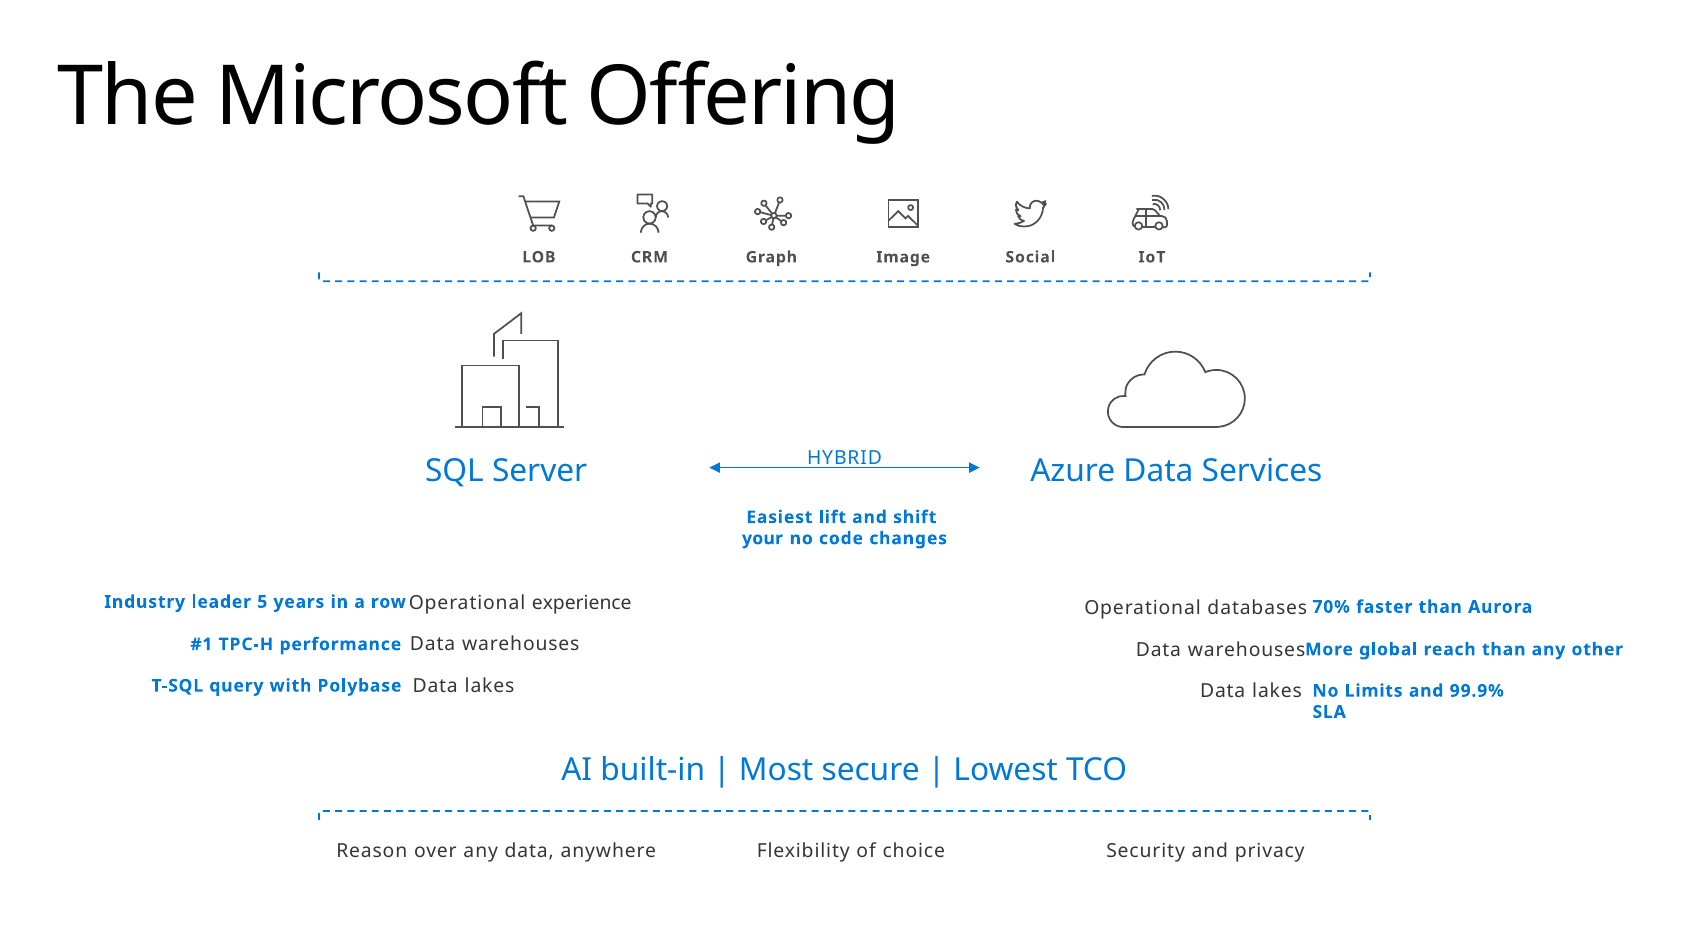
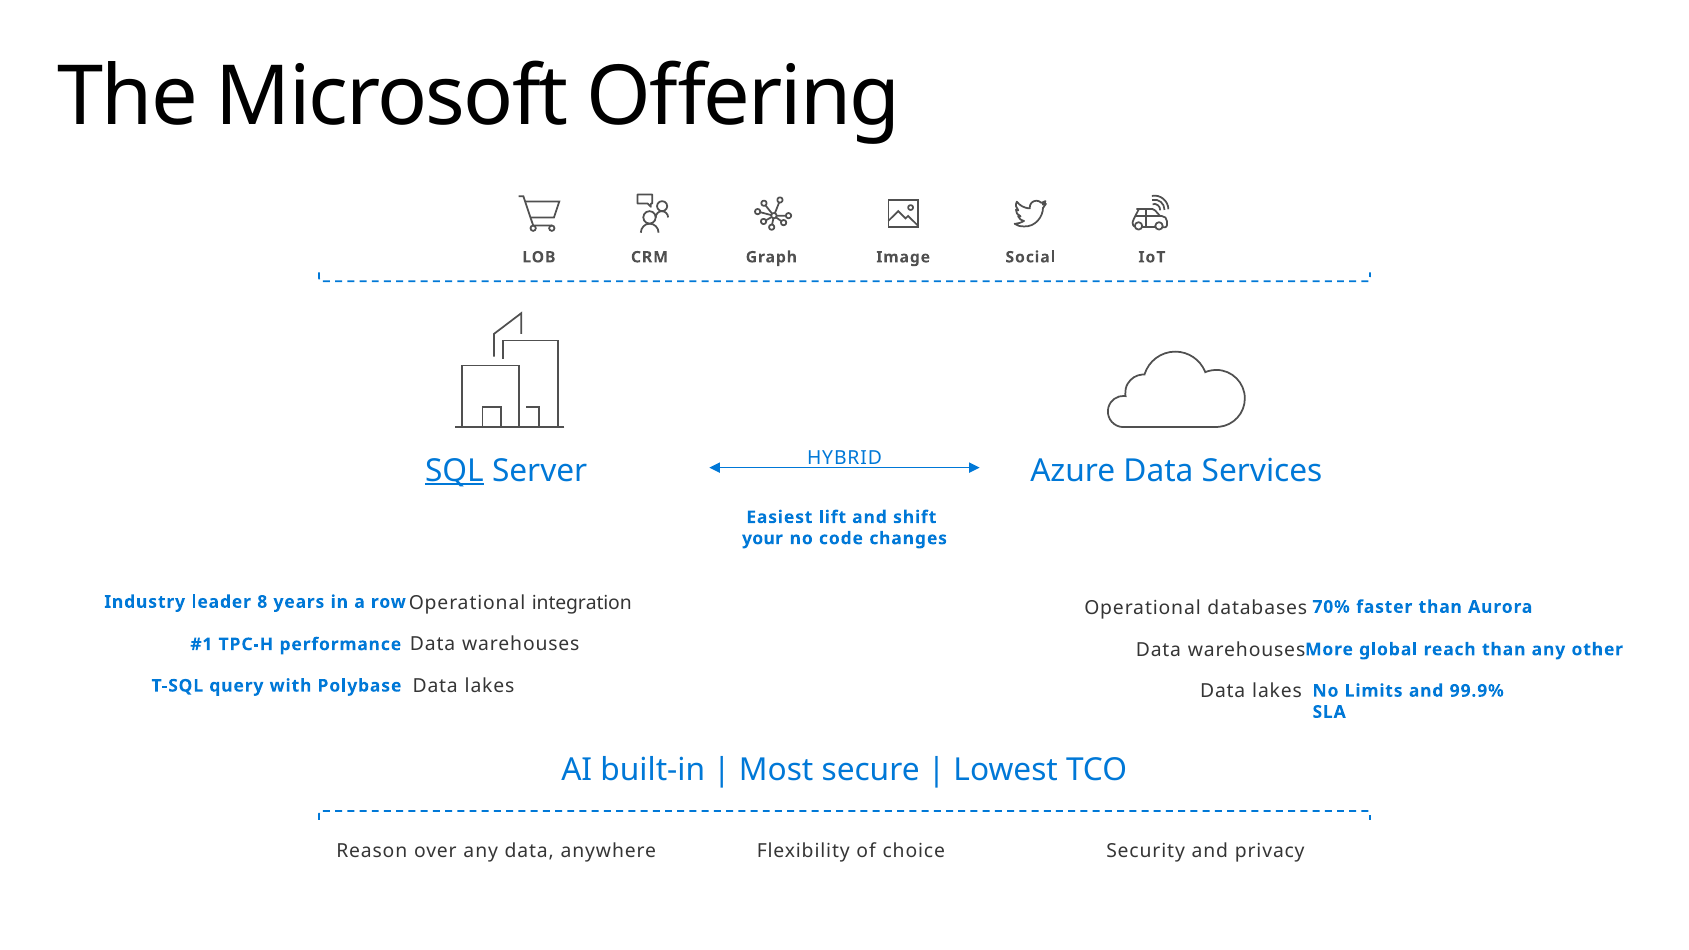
SQL underline: none -> present
experience: experience -> integration
5: 5 -> 8
